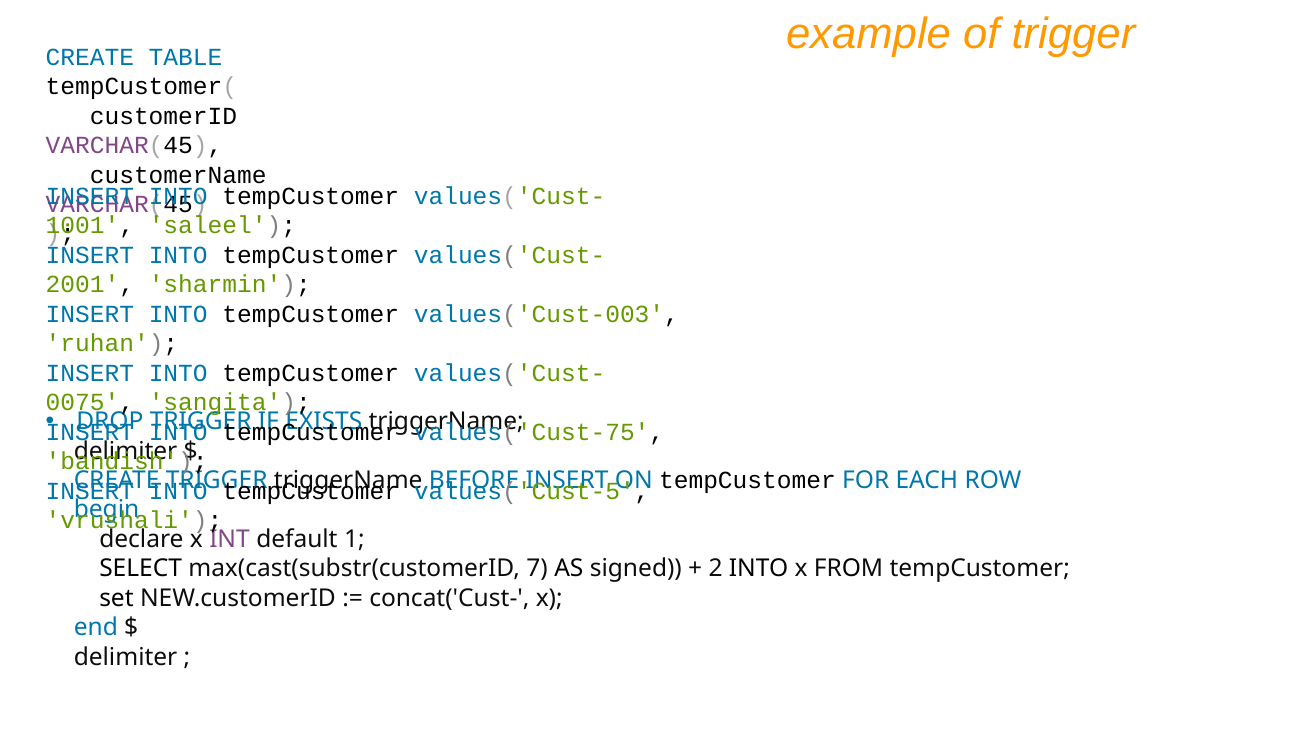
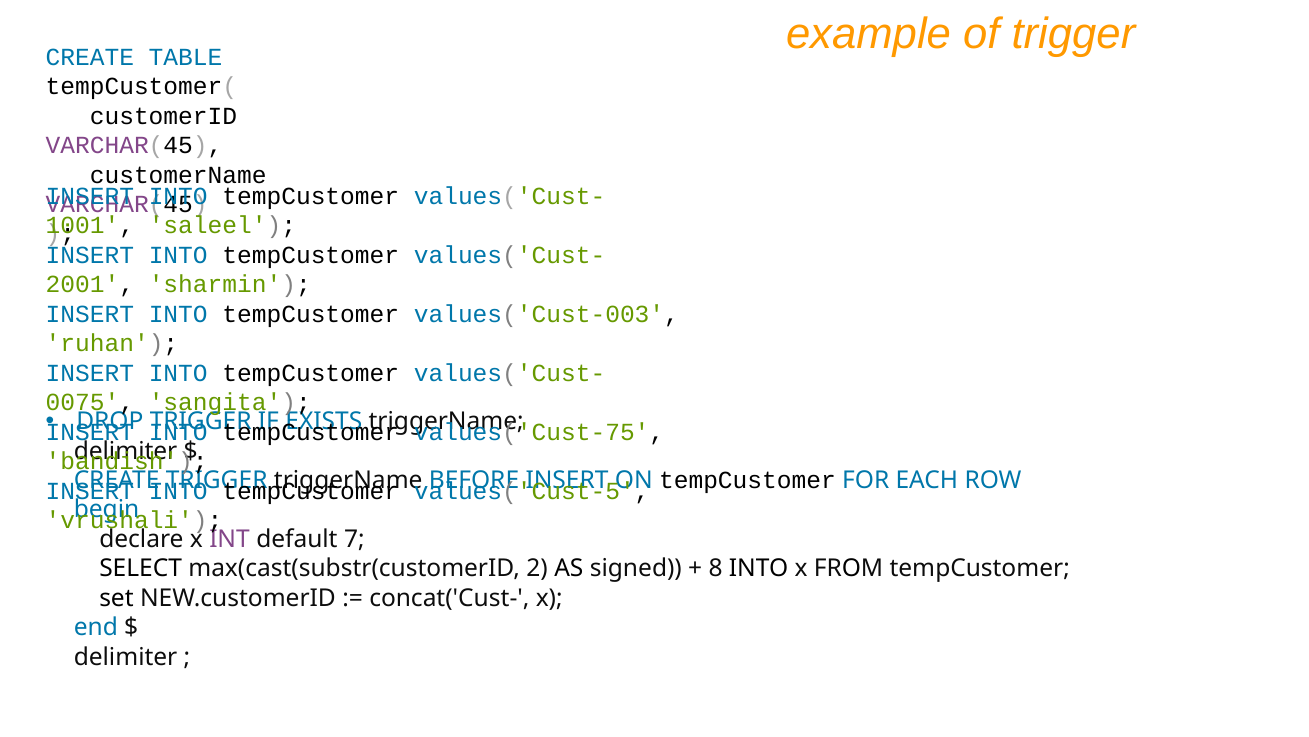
1: 1 -> 7
7: 7 -> 2
2: 2 -> 8
